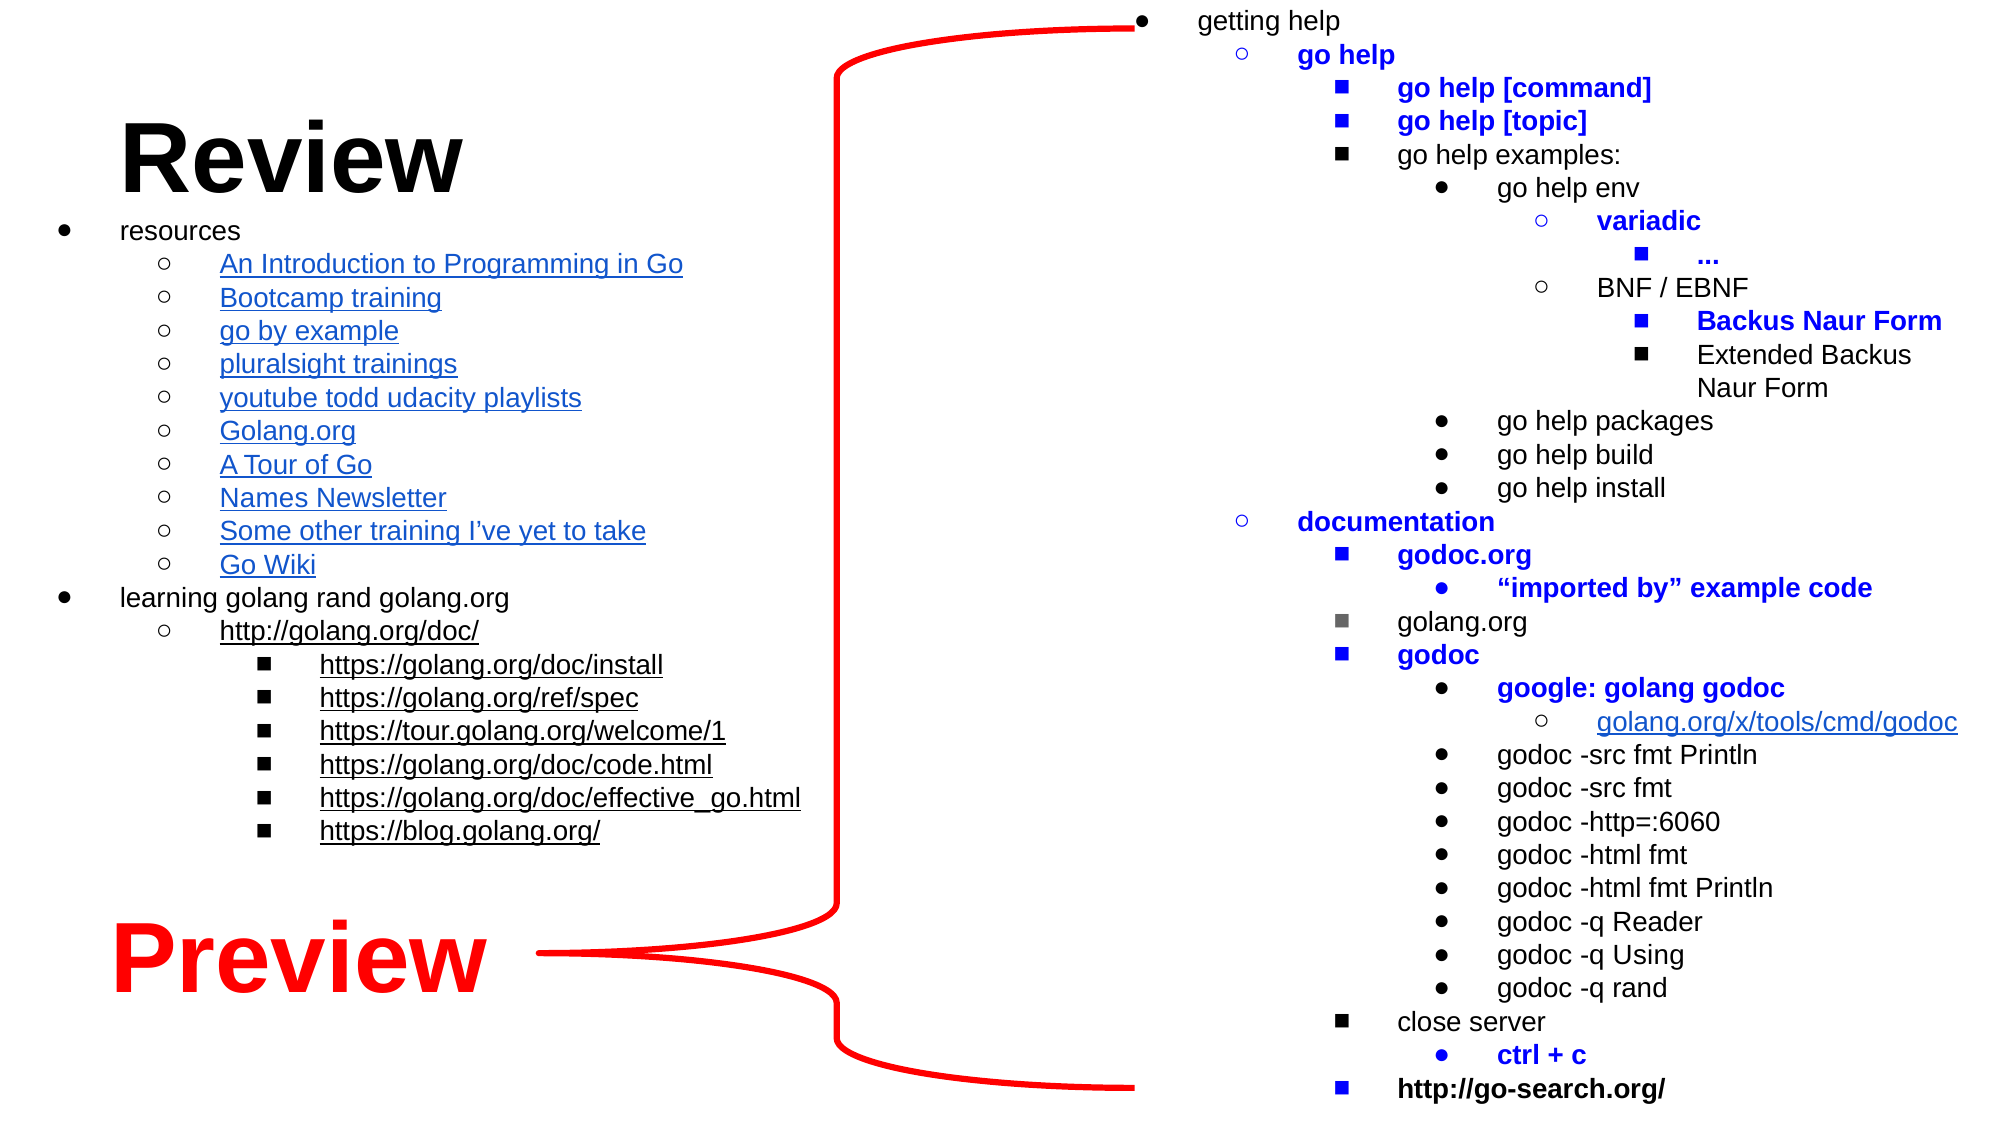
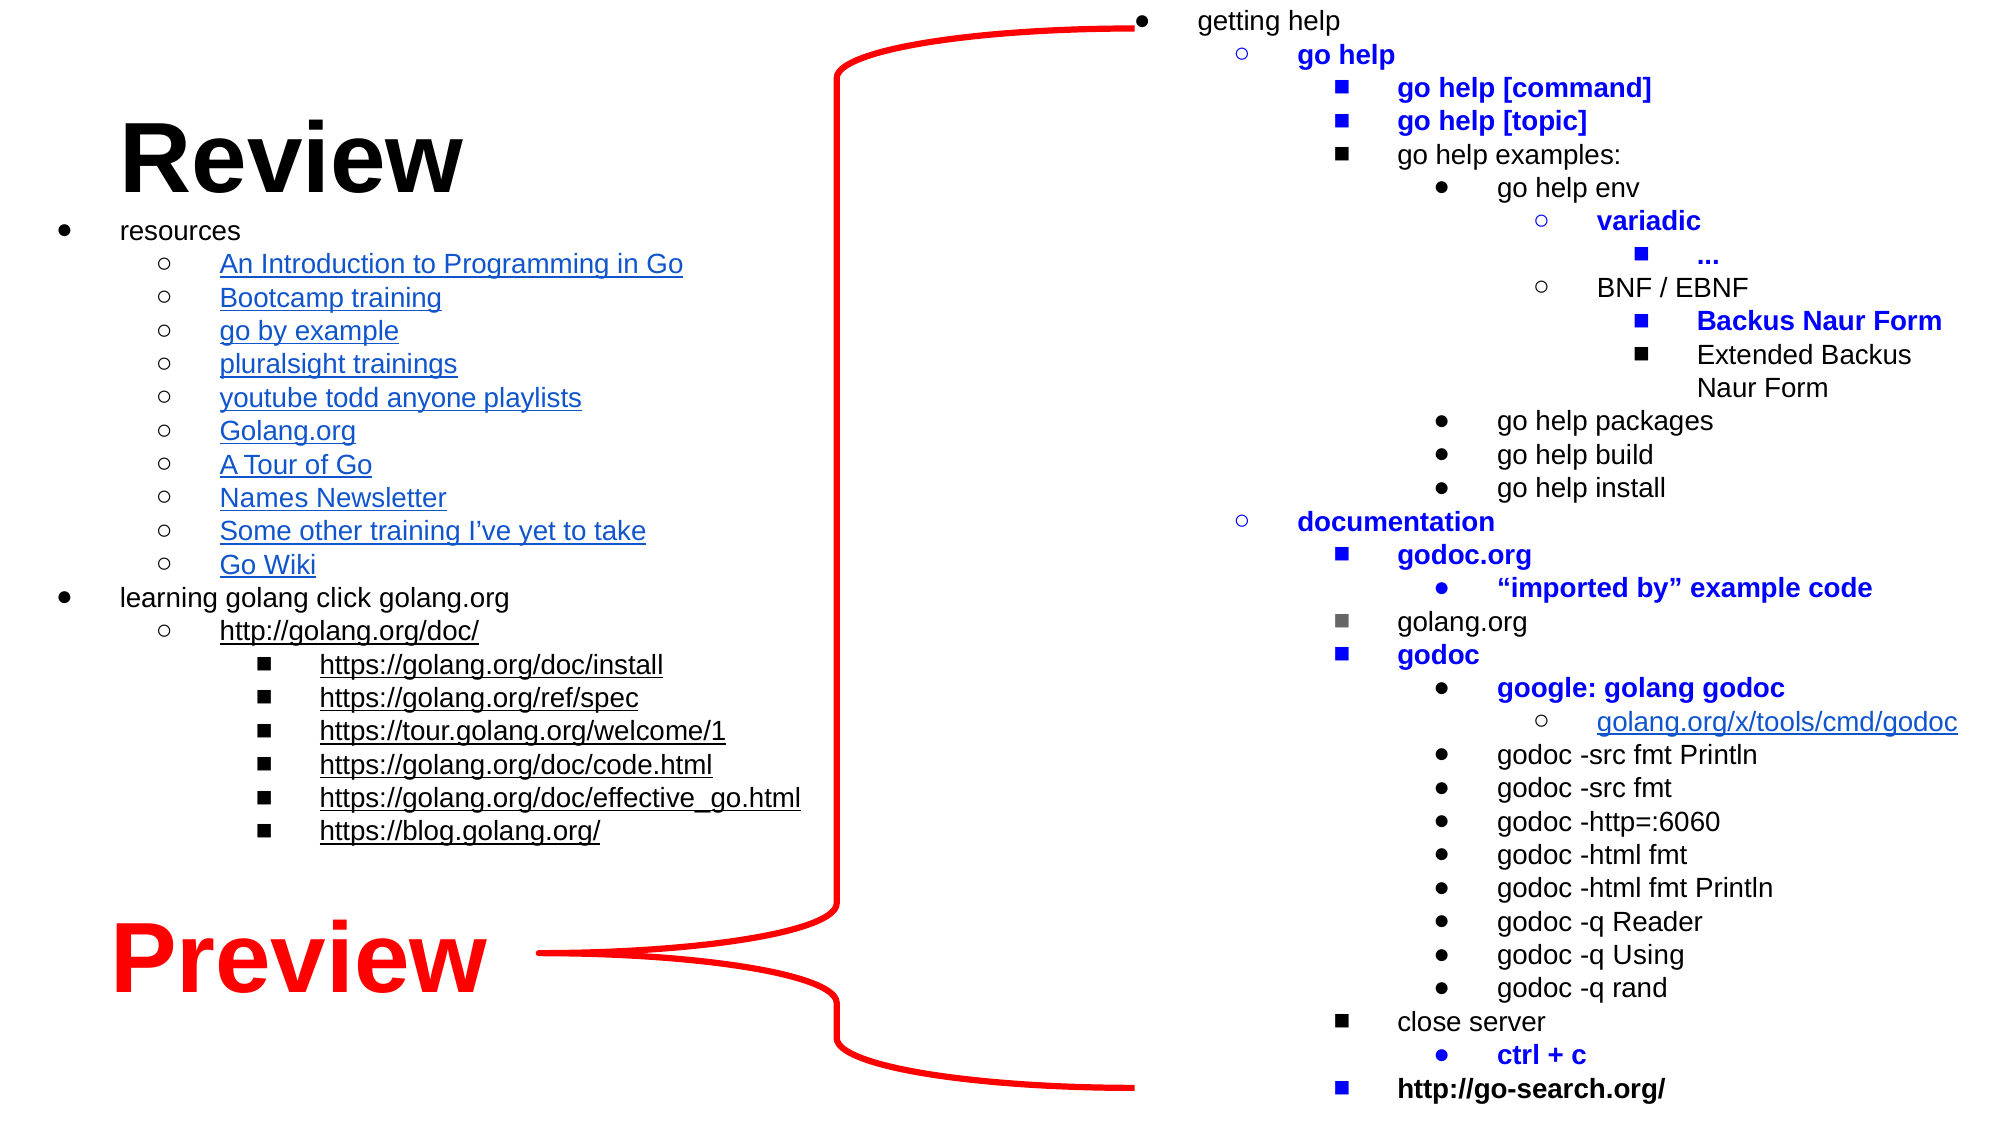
udacity: udacity -> anyone
golang rand: rand -> click
